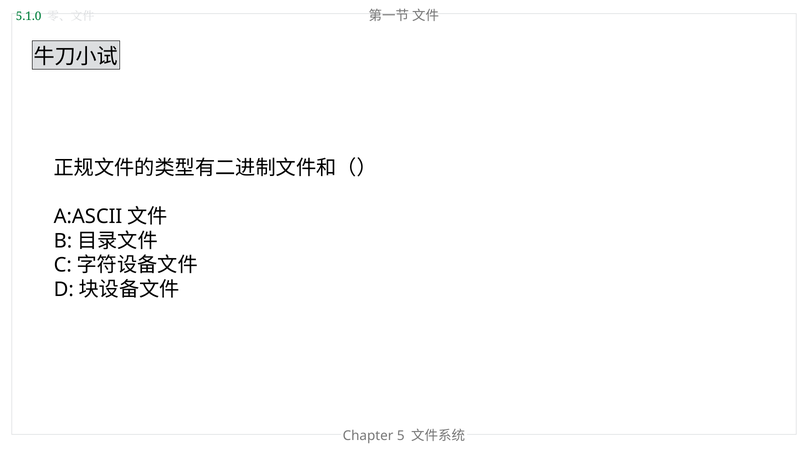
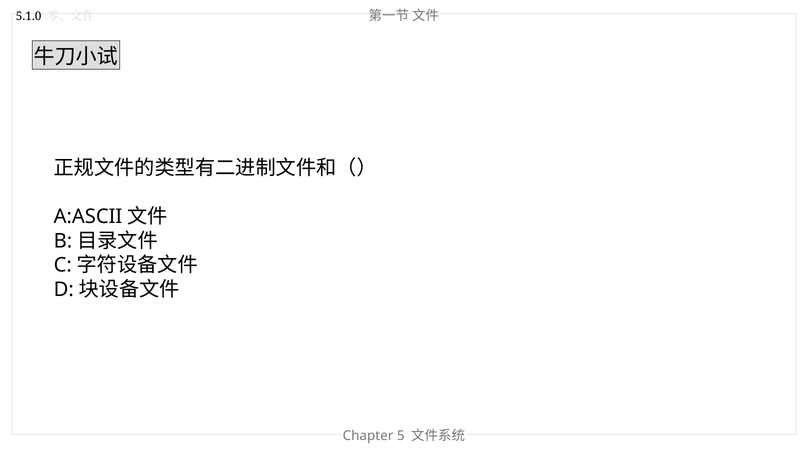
5.1.0 colour: green -> black
